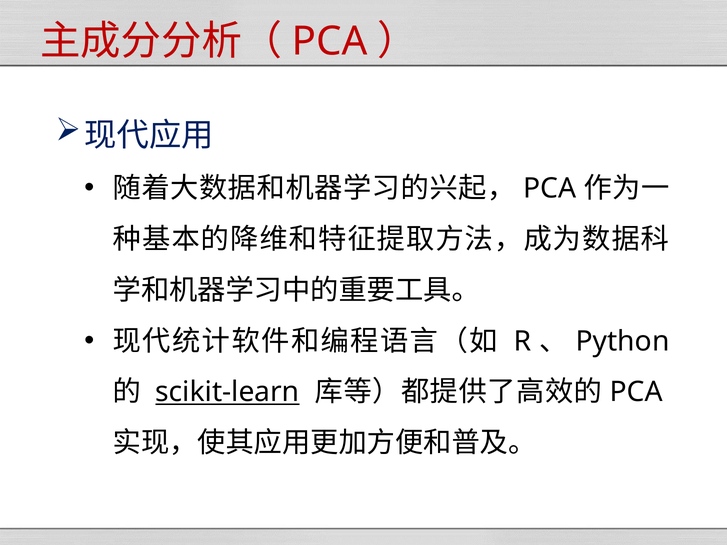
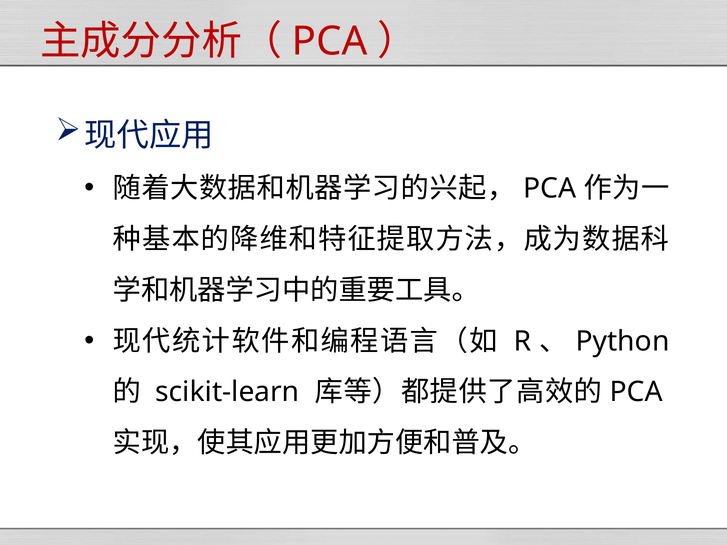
scikit-learn underline: present -> none
